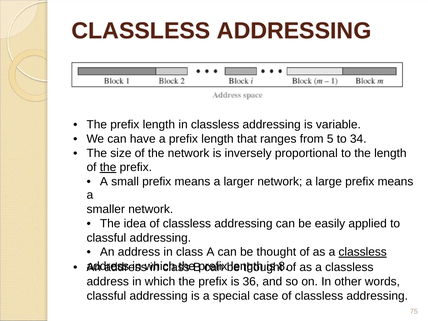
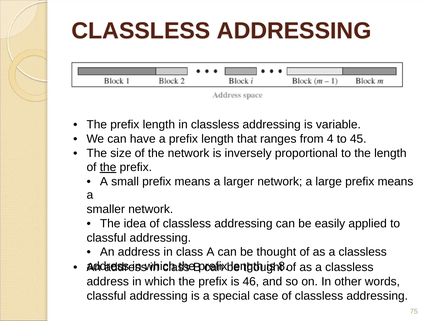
5: 5 -> 4
34: 34 -> 45
classless at (363, 252) underline: present -> none
36: 36 -> 46
